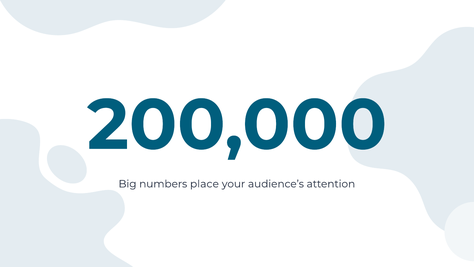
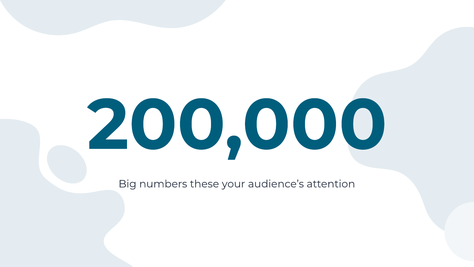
place: place -> these
